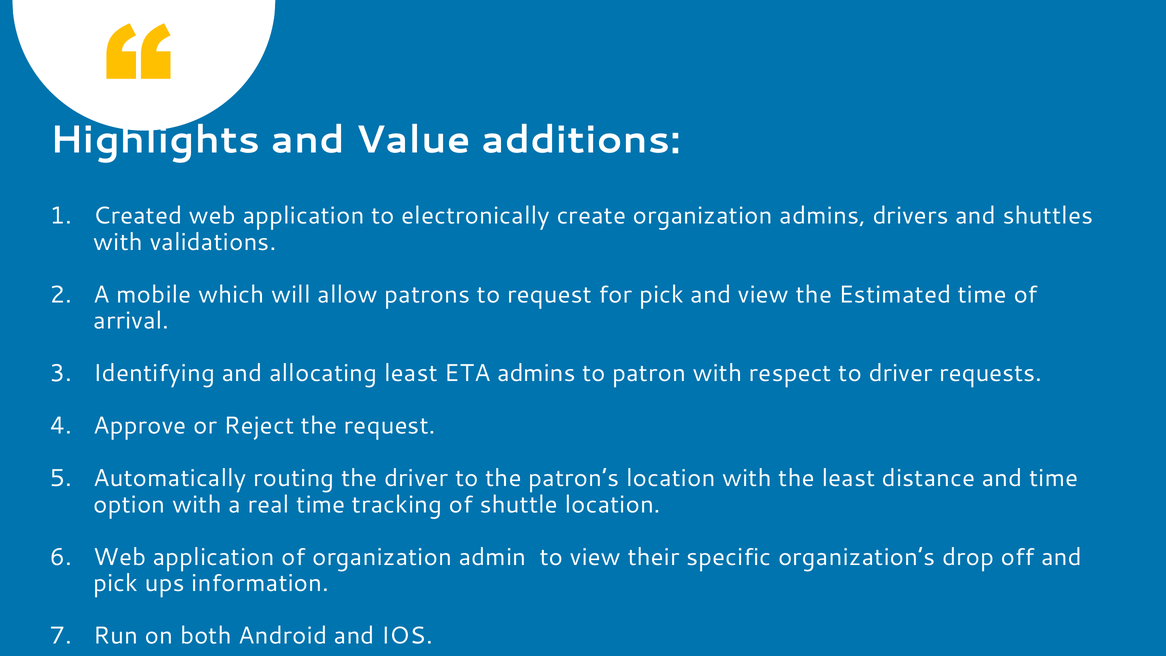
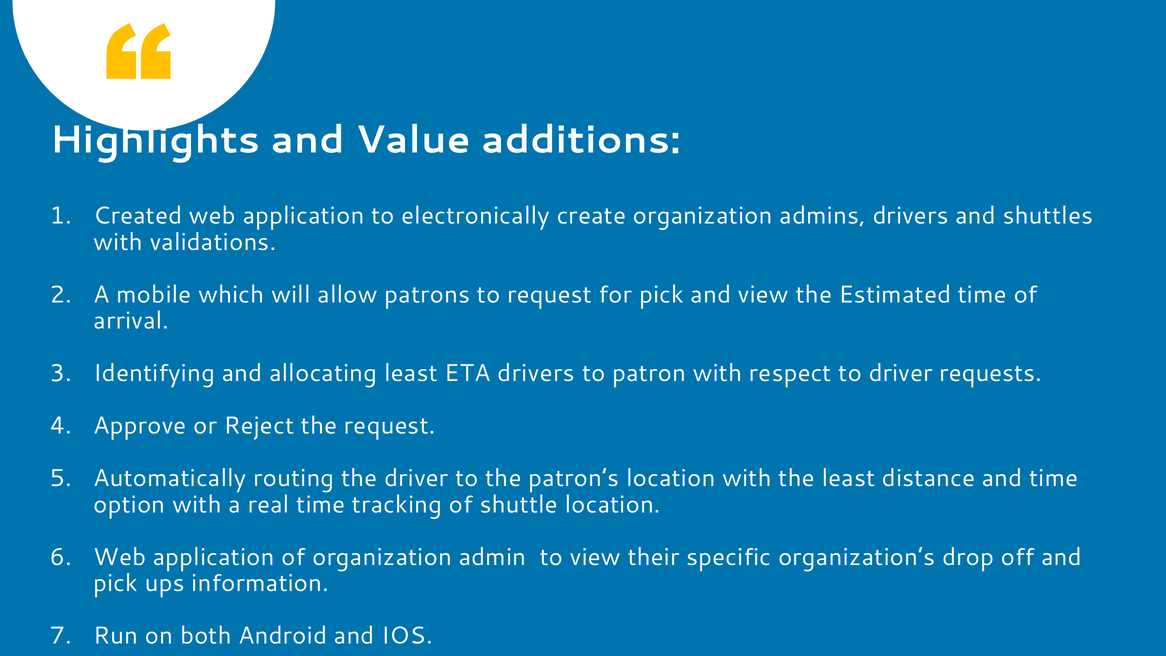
ETA admins: admins -> drivers
